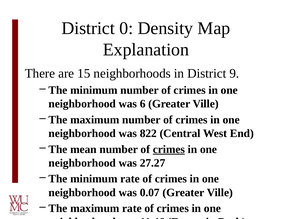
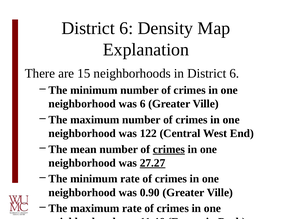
0 at (126, 28): 0 -> 6
in District 9: 9 -> 6
822: 822 -> 122
27.27 underline: none -> present
0.07: 0.07 -> 0.90
